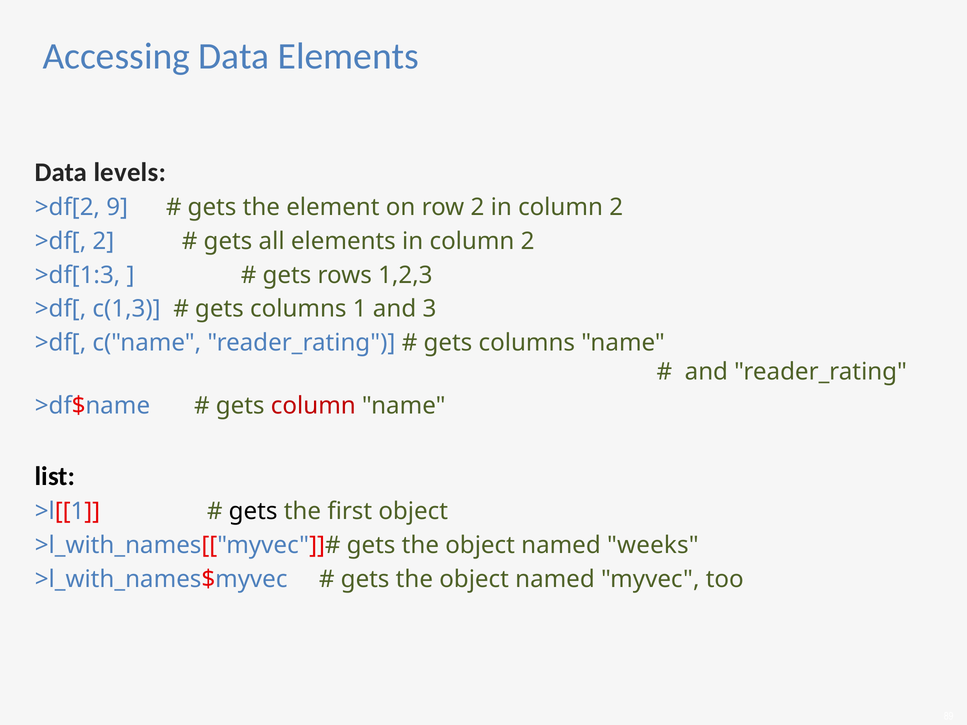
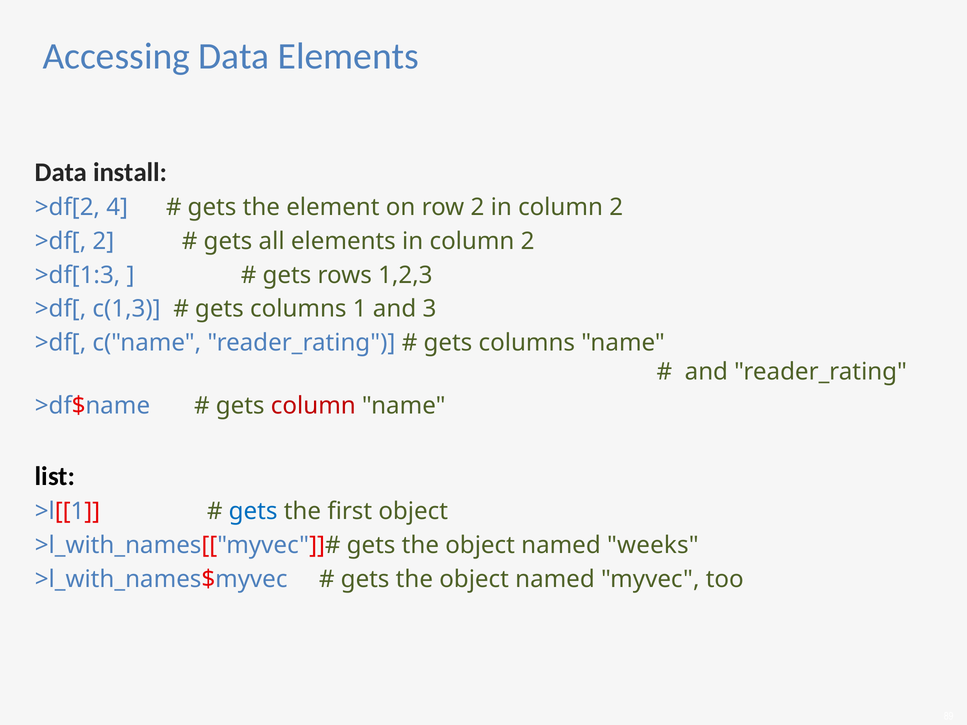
levels: levels -> install
9: 9 -> 4
gets at (253, 512) colour: black -> blue
